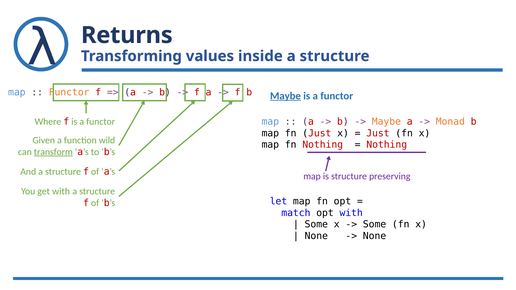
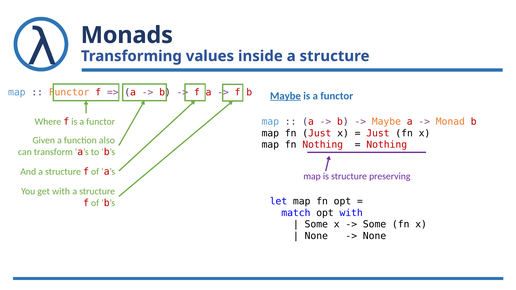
Returns: Returns -> Monads
wild: wild -> also
transform underline: present -> none
